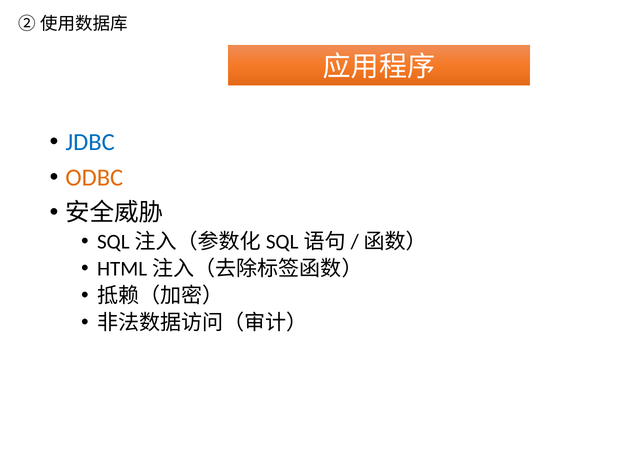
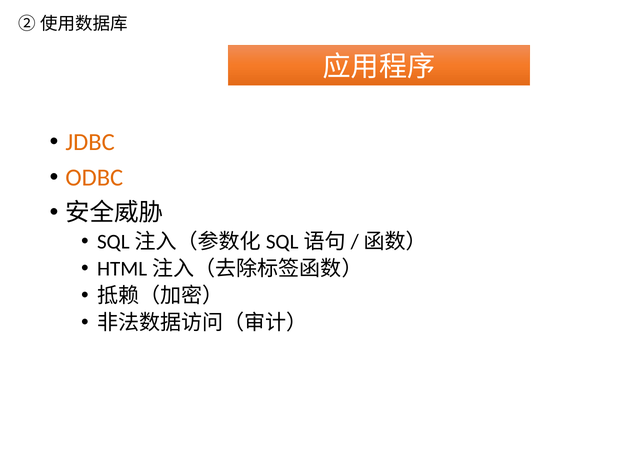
JDBC colour: blue -> orange
